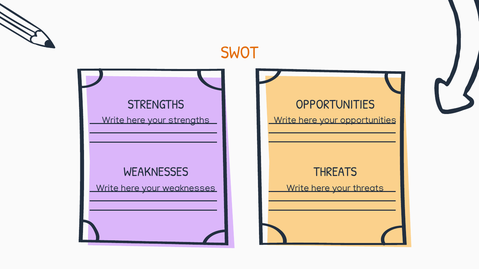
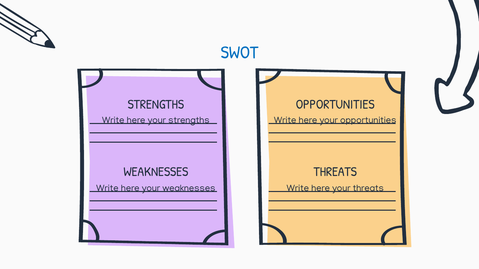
SWOT colour: orange -> blue
